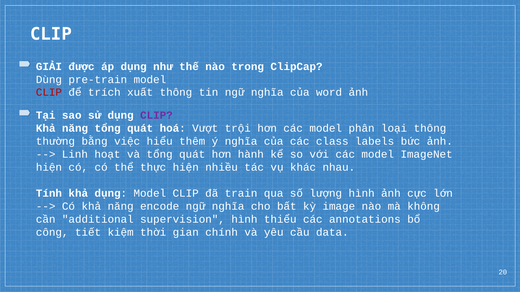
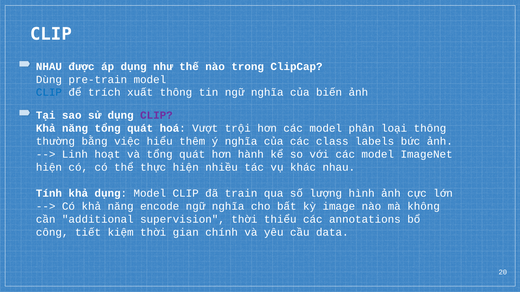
GIẢI at (49, 67): GIẢI -> NHAU
CLIP at (49, 93) colour: red -> blue
word: word -> biến
supervision hình: hình -> thời
